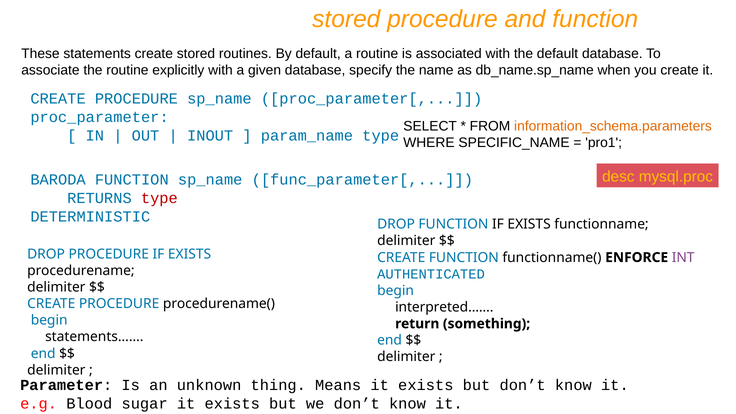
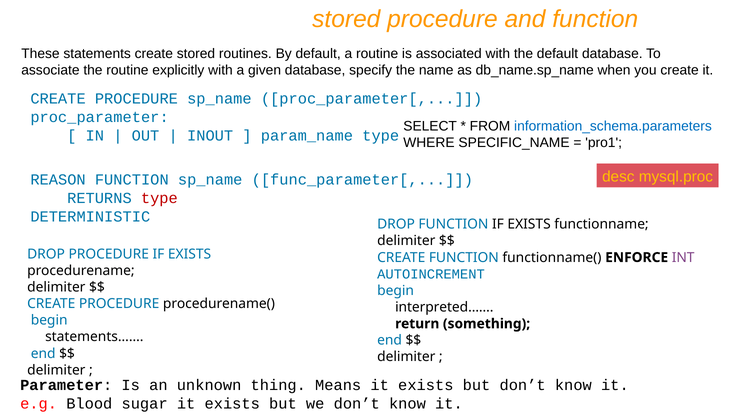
information_schema.parameters colour: orange -> blue
BARODA: BARODA -> REASON
AUTHENTICATED: AUTHENTICATED -> AUTOINCREMENT
